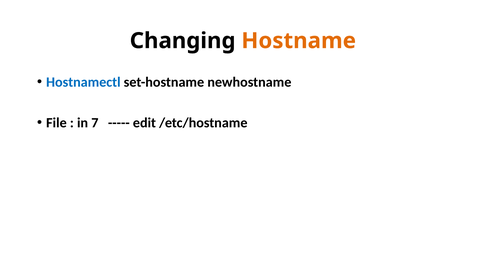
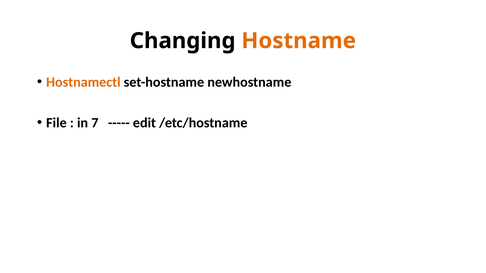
Hostnamectl colour: blue -> orange
